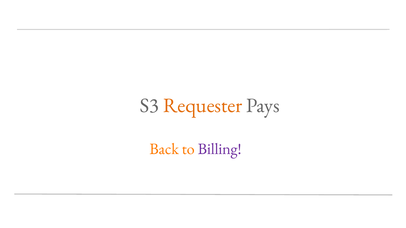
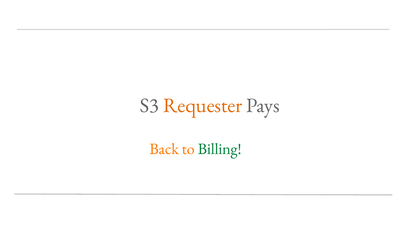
Billing colour: purple -> green
